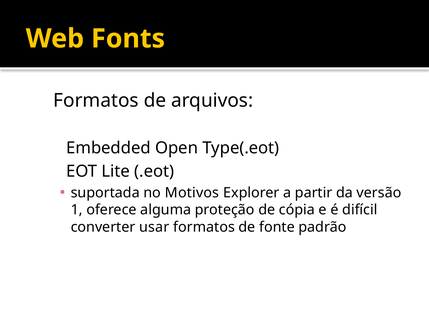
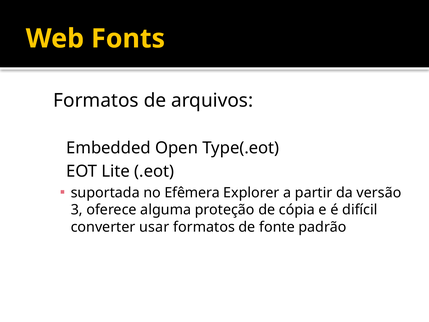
Motivos: Motivos -> Efêmera
1: 1 -> 3
